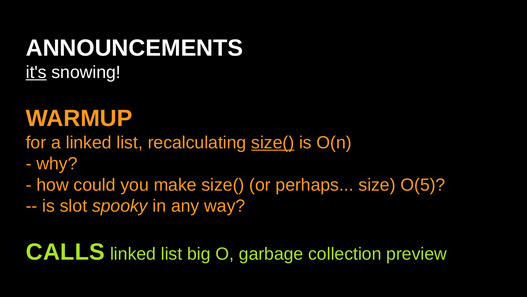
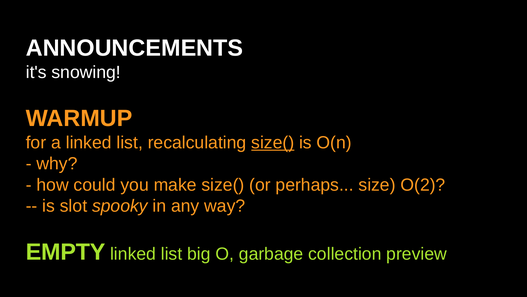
it's underline: present -> none
O(5: O(5 -> O(2
CALLS: CALLS -> EMPTY
